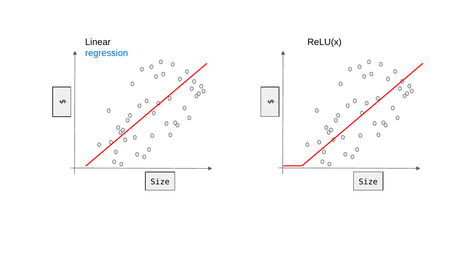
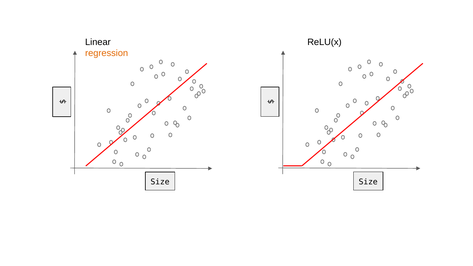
regression colour: blue -> orange
